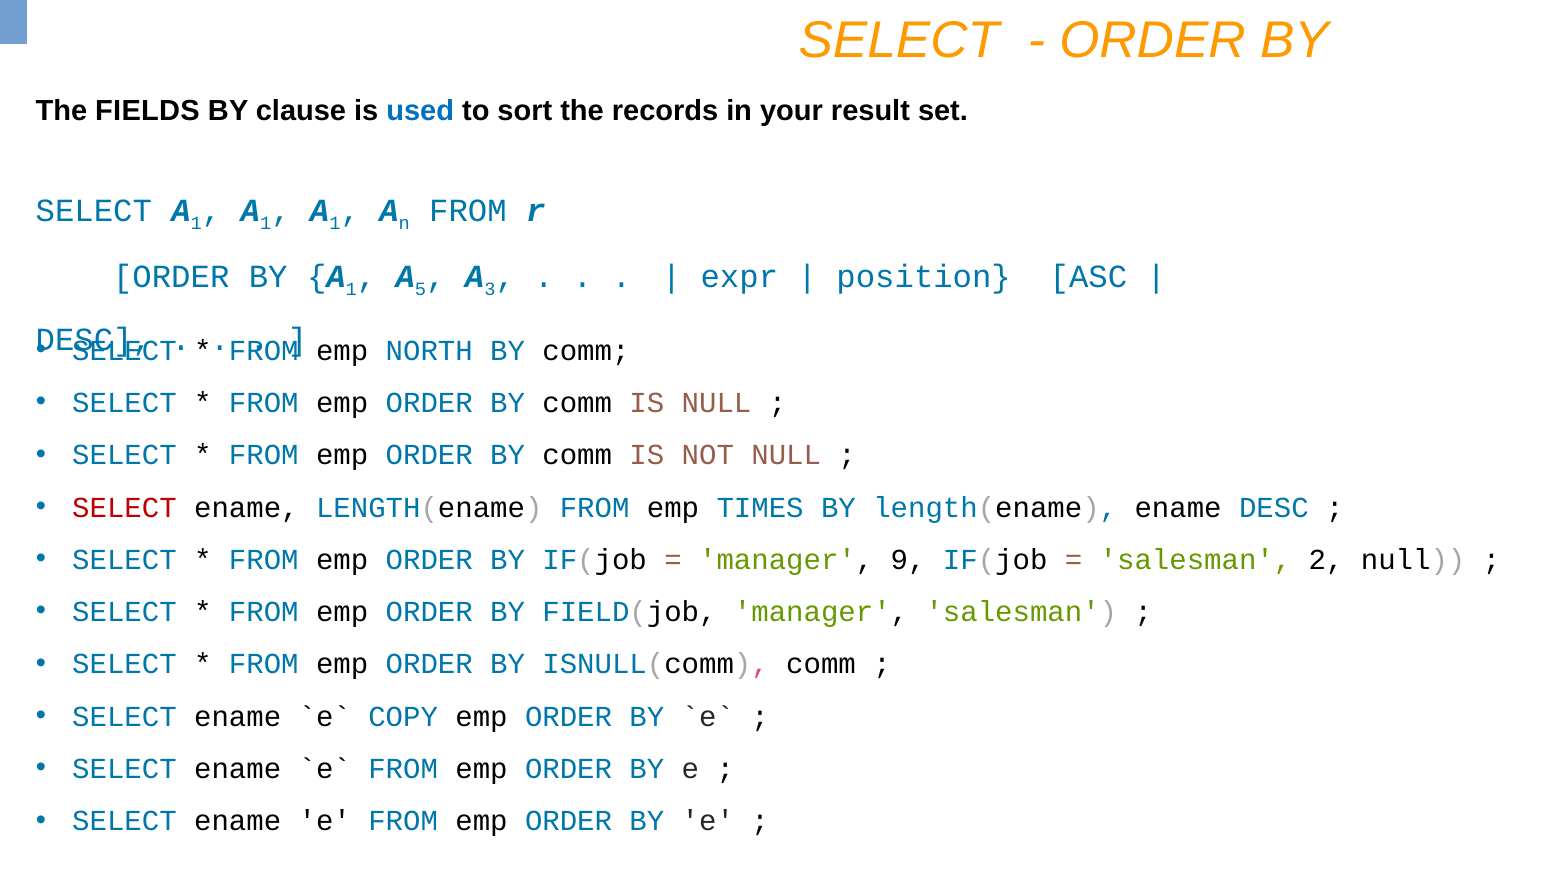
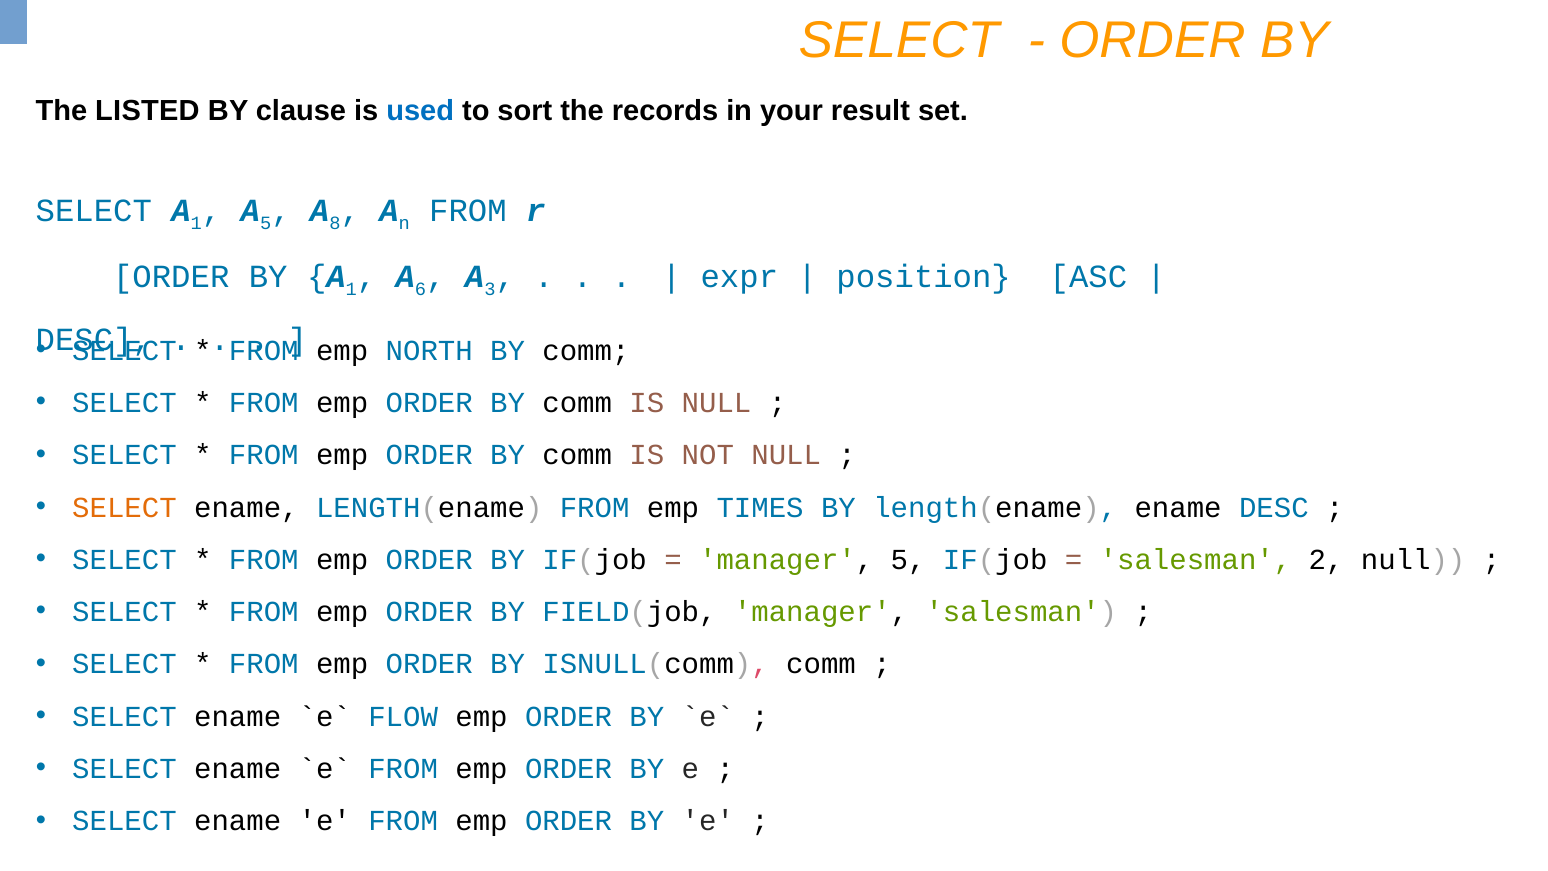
FIELDS: FIELDS -> LISTED
1 at (266, 223): 1 -> 5
1 at (335, 223): 1 -> 8
5: 5 -> 6
SELECT at (124, 507) colour: red -> orange
manager 9: 9 -> 5
COPY: COPY -> FLOW
